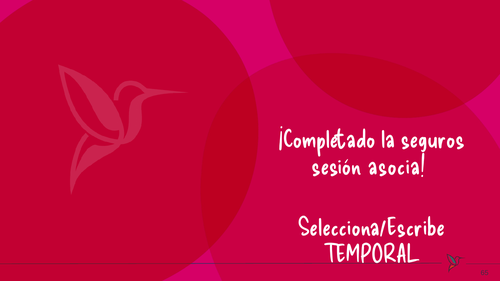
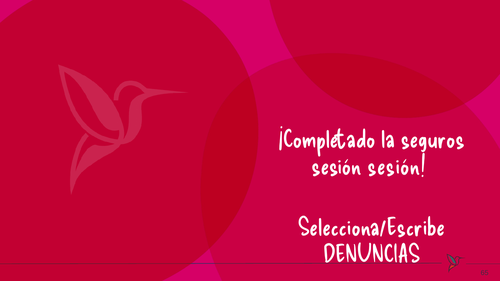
sesión asocia: asocia -> sesión
TEMPORAL: TEMPORAL -> DENUNCIAS
